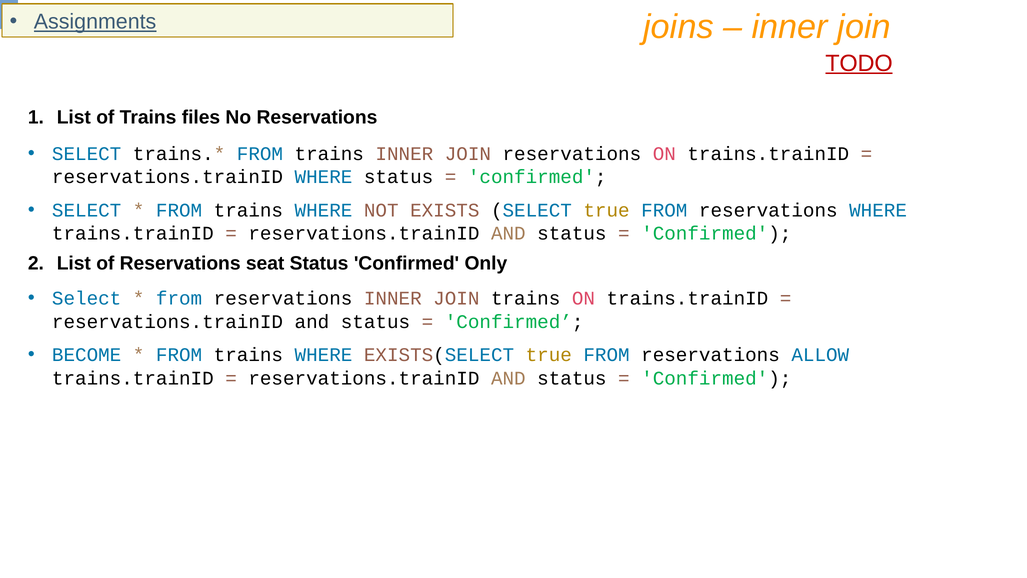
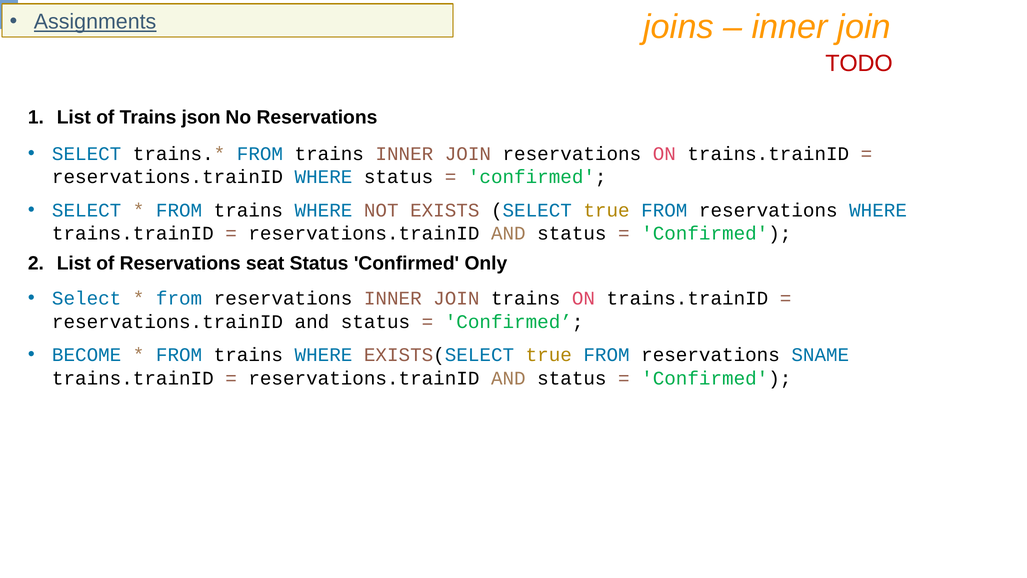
TODO underline: present -> none
files: files -> json
ALLOW: ALLOW -> SNAME
